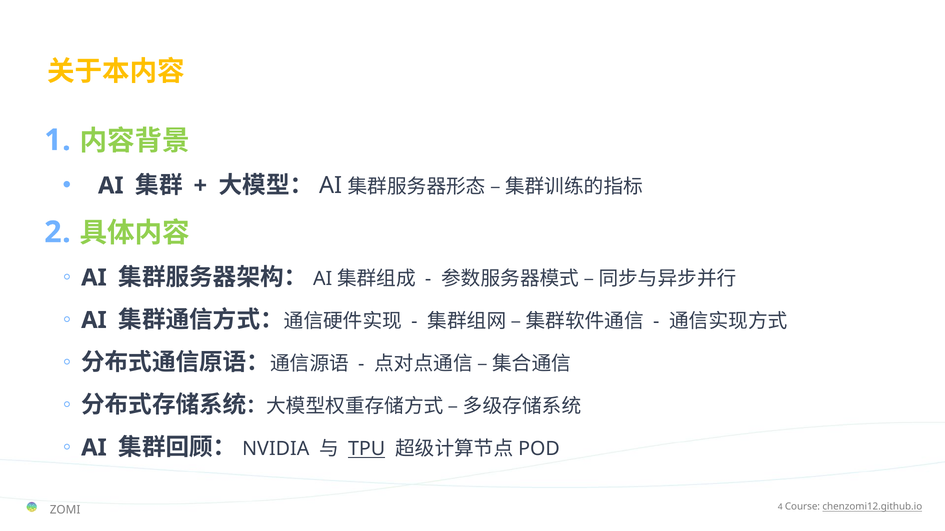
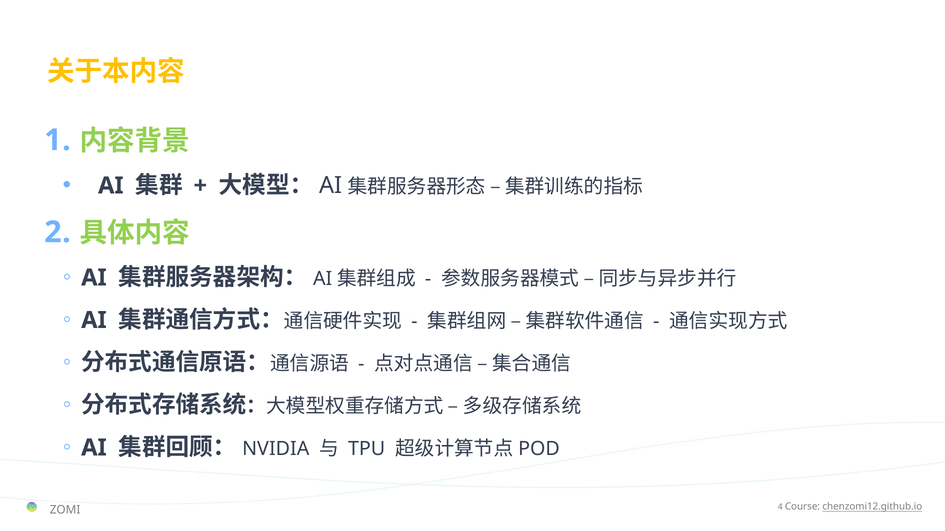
TPU underline: present -> none
